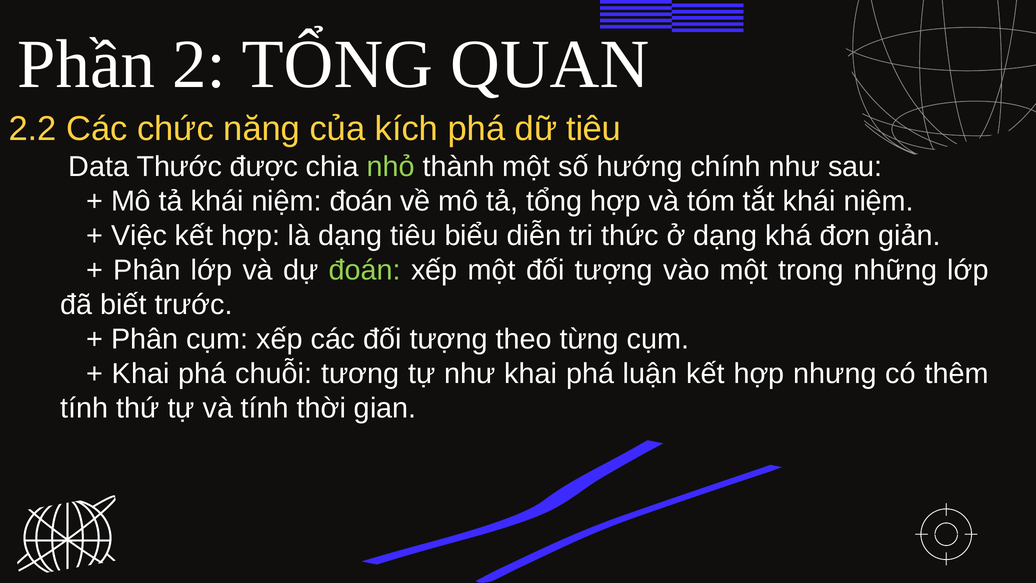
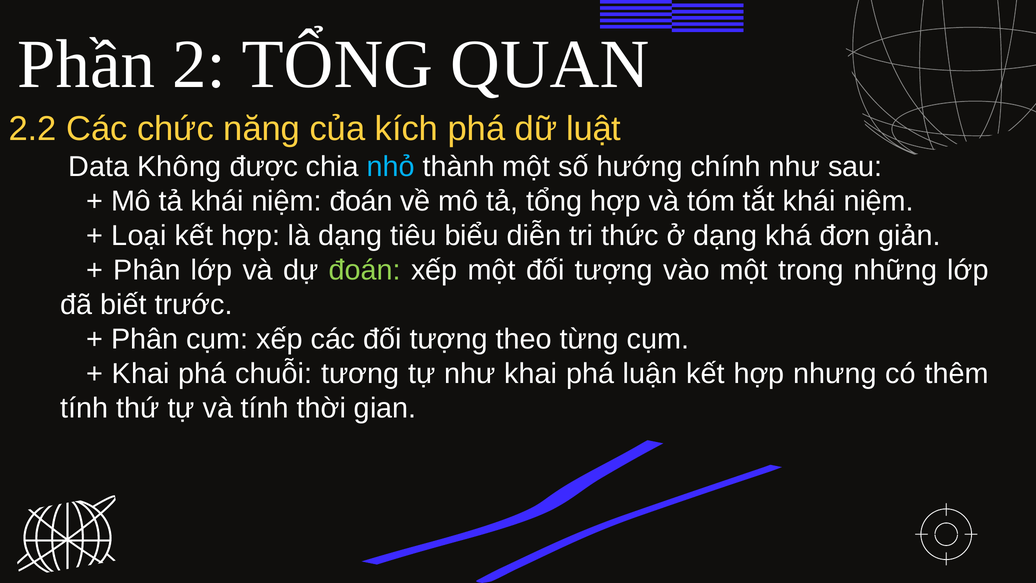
dữ tiêu: tiêu -> luật
Thước: Thước -> Không
nhỏ colour: light green -> light blue
Việc: Việc -> Loại
